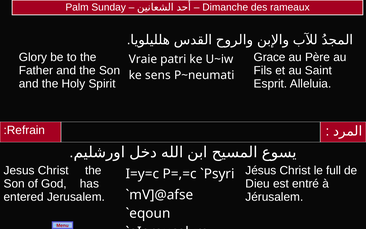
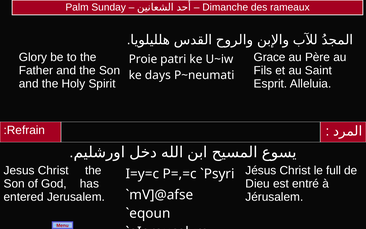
Vraie: Vraie -> Proie
sens: sens -> days
